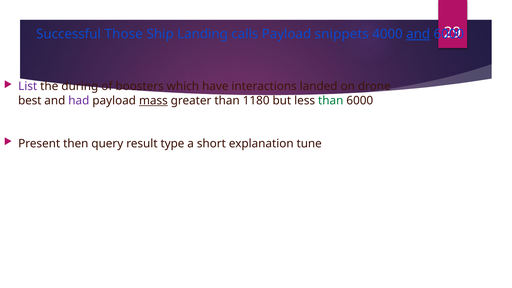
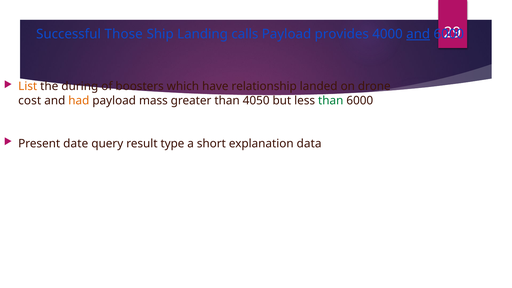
snippets: snippets -> provides
List colour: purple -> orange
interactions: interactions -> relationship
best: best -> cost
had colour: purple -> orange
mass underline: present -> none
1180: 1180 -> 4050
then: then -> date
tune: tune -> data
